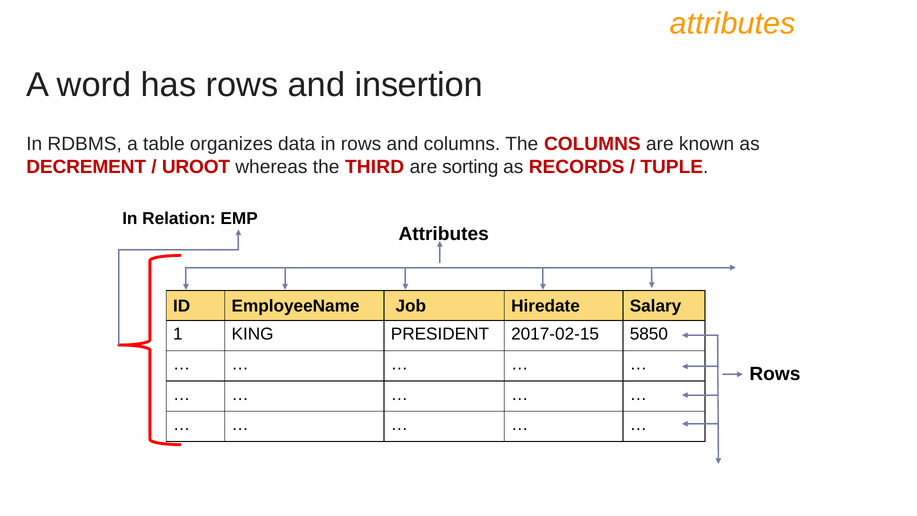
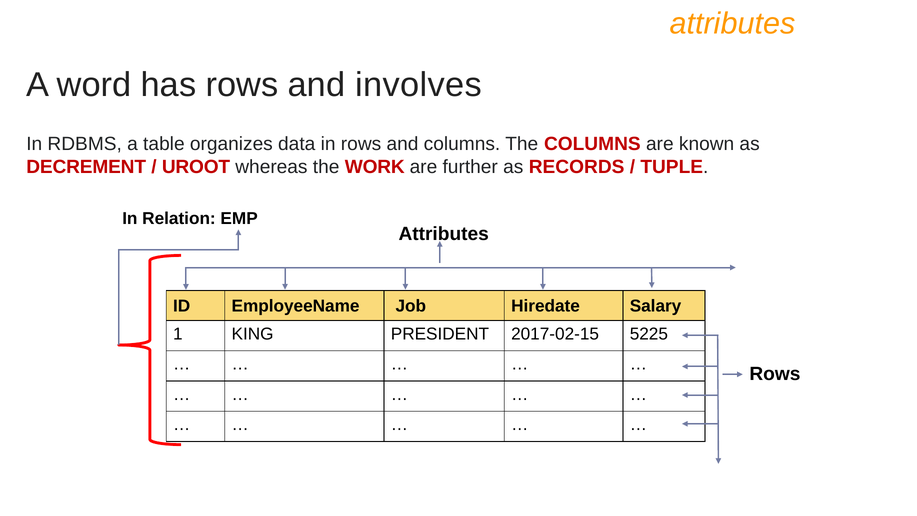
insertion: insertion -> involves
THIRD: THIRD -> WORK
sorting: sorting -> further
5850: 5850 -> 5225
